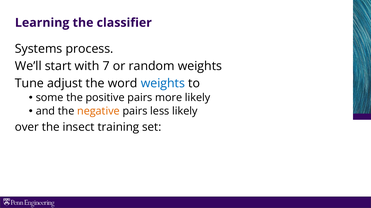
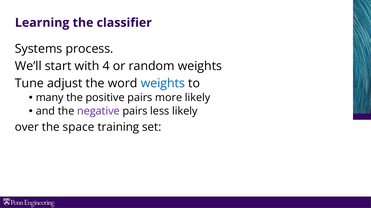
7: 7 -> 4
some: some -> many
negative colour: orange -> purple
insect: insect -> space
